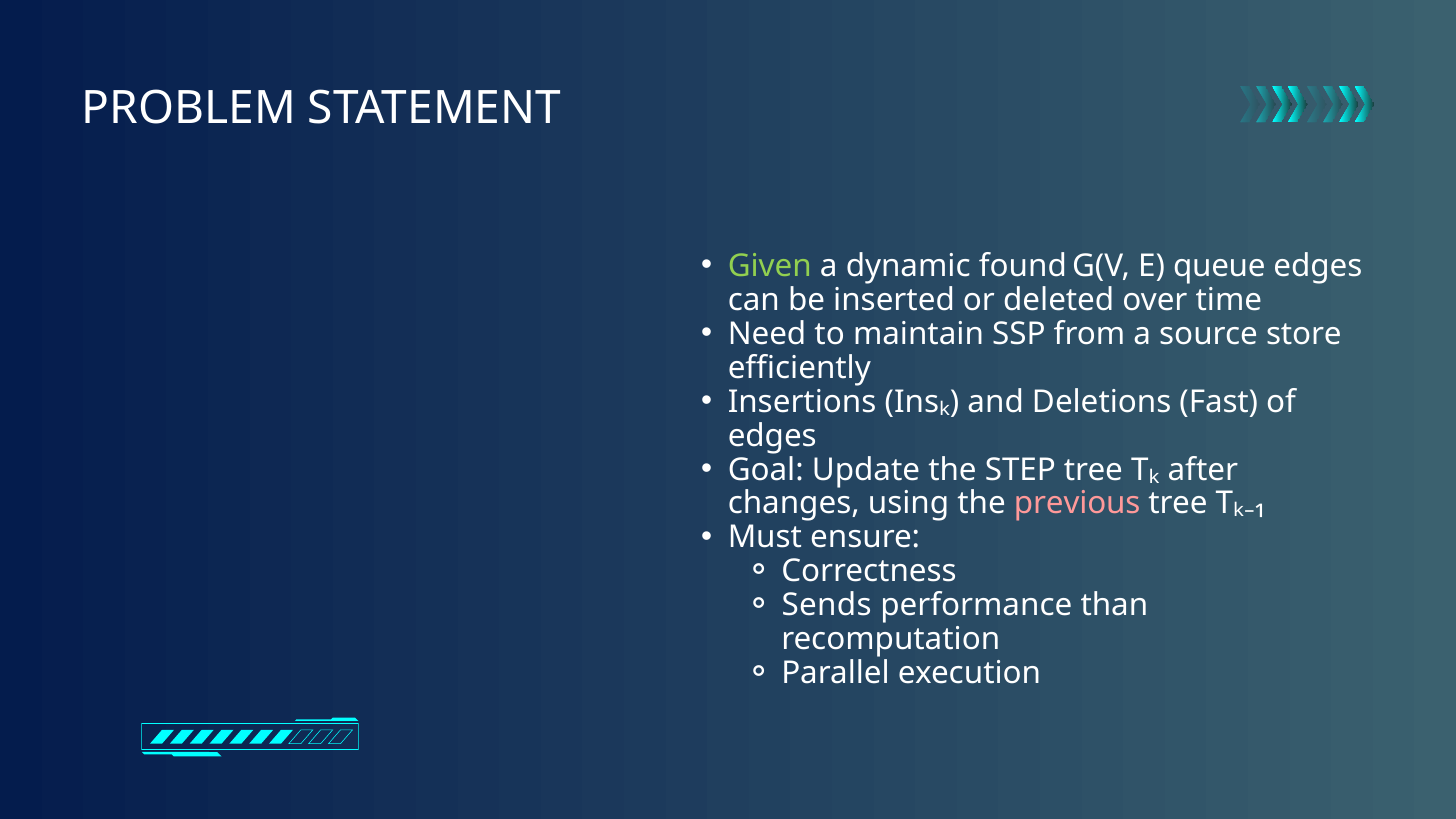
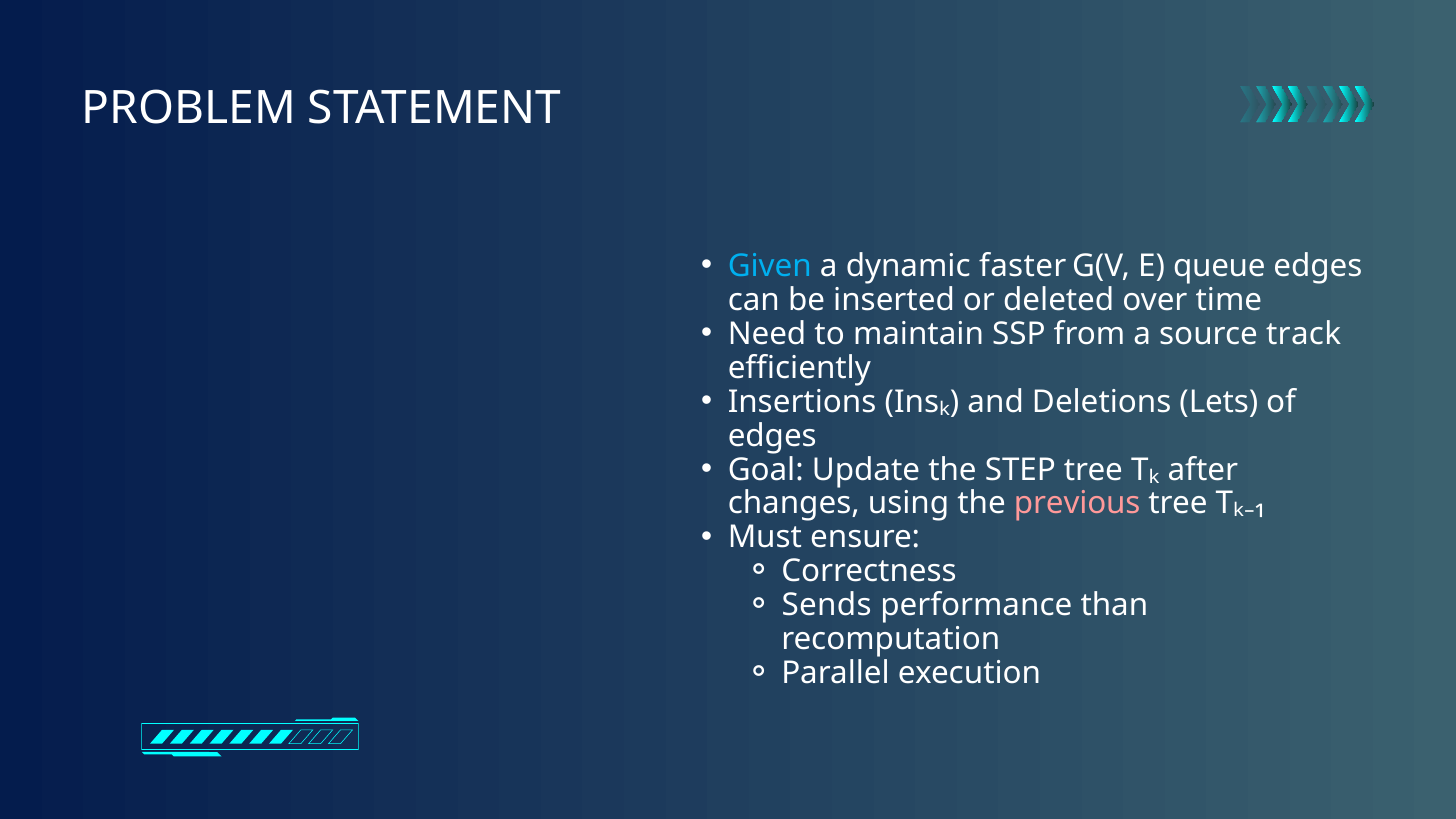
Given colour: light green -> light blue
found: found -> faster
store: store -> track
Fast: Fast -> Lets
